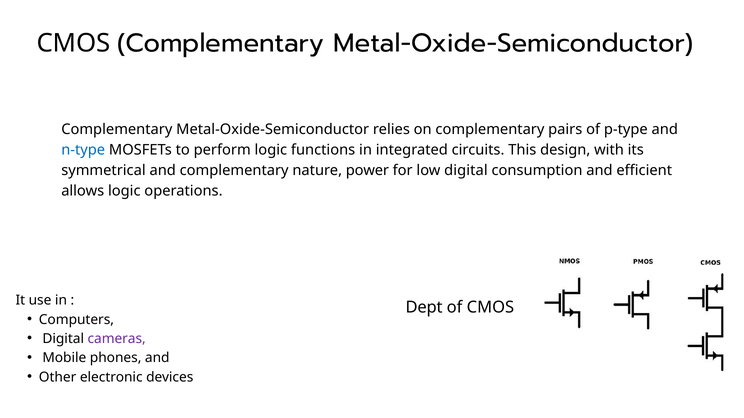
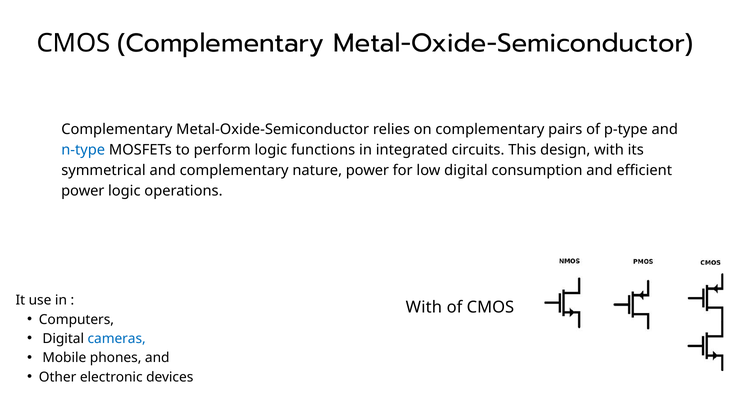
allows at (83, 191): allows -> power
Dept at (424, 308): Dept -> With
cameras colour: purple -> blue
